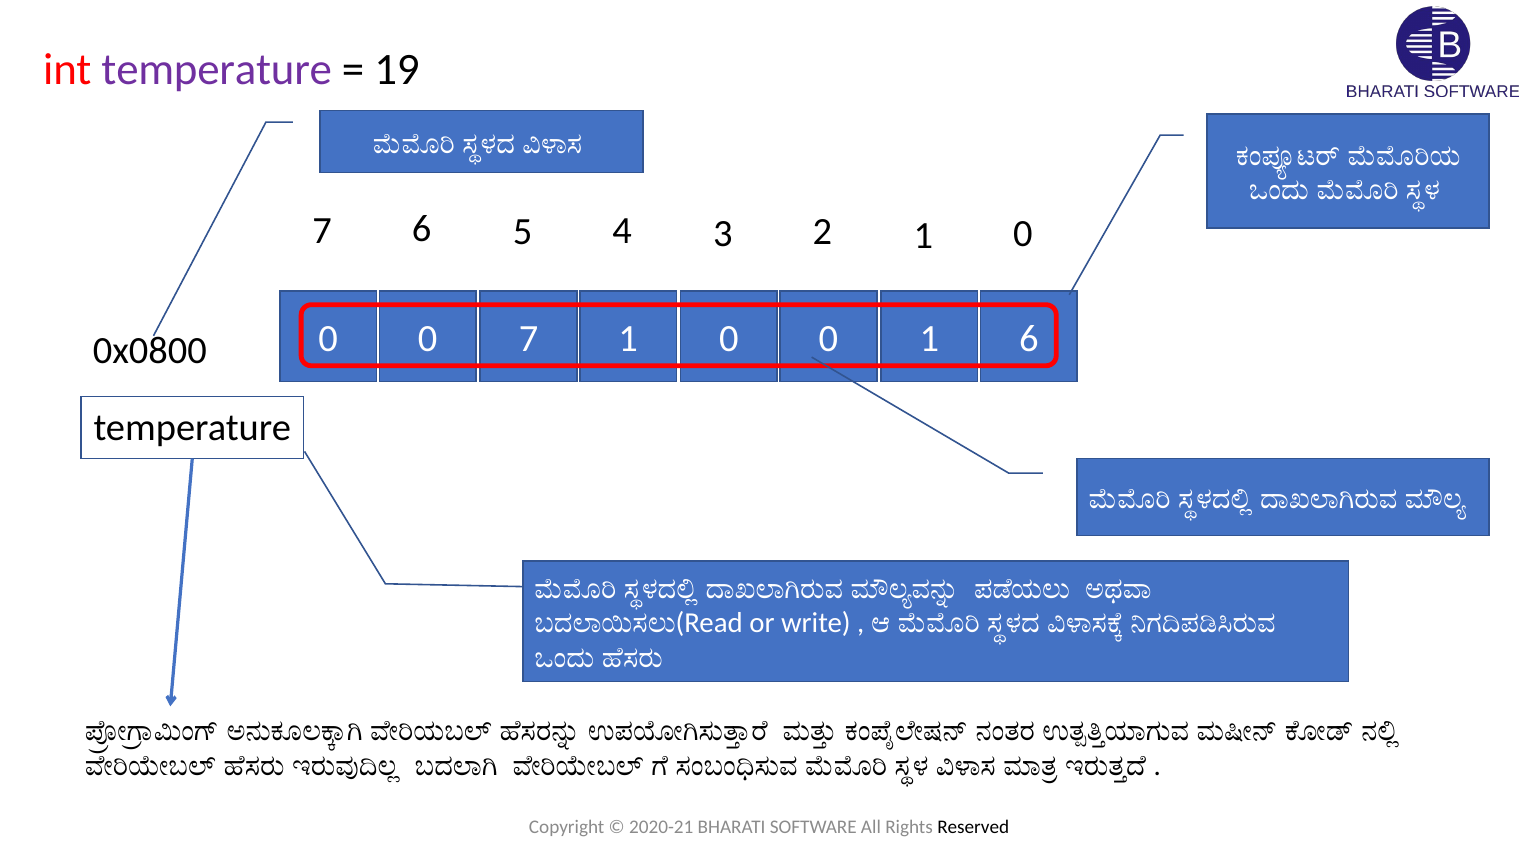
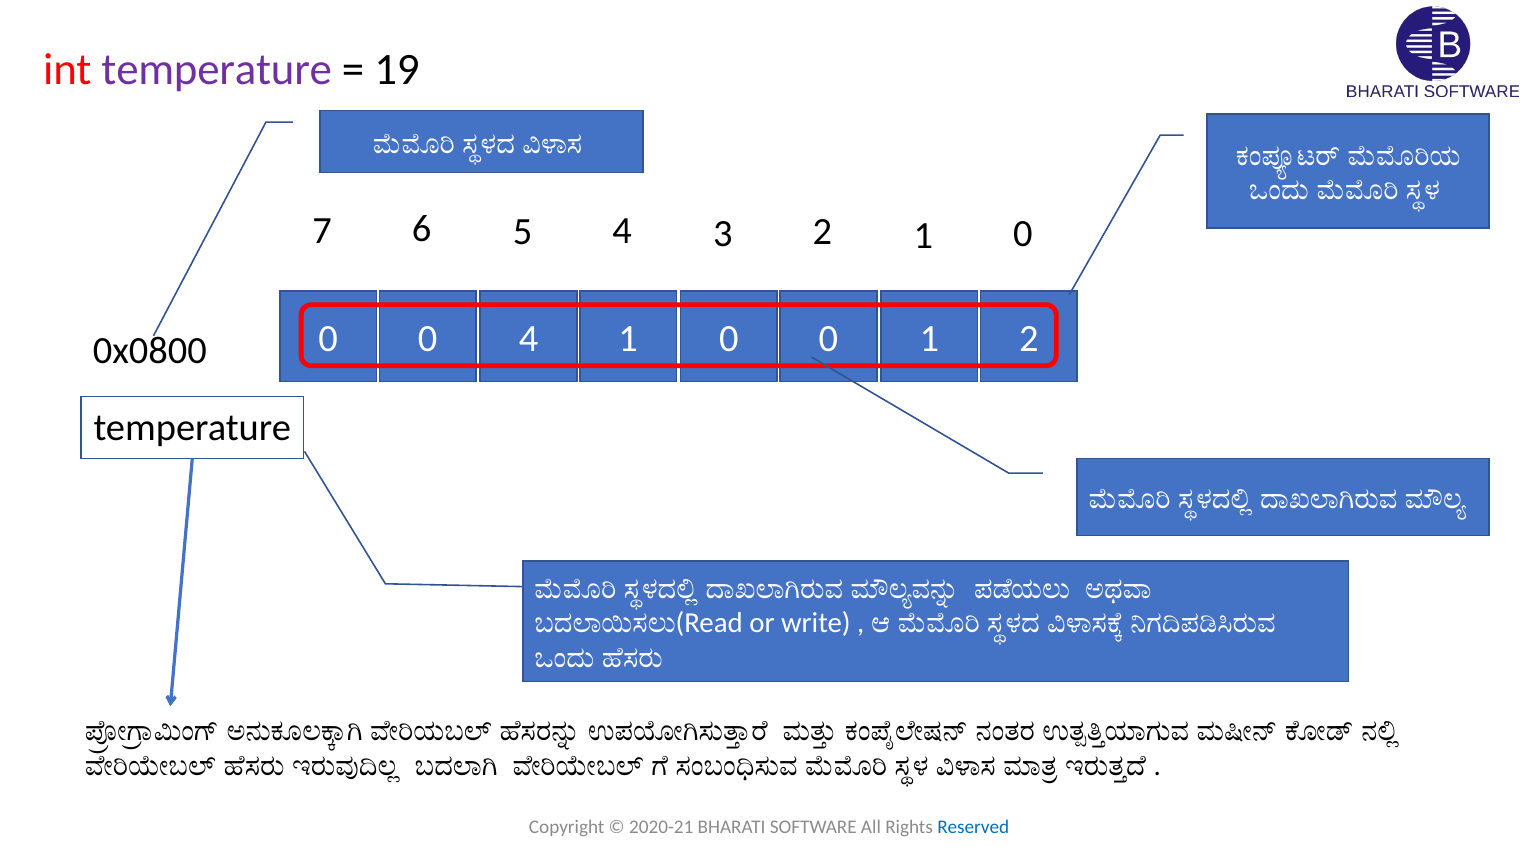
0 7: 7 -> 4
0 0 1 6: 6 -> 2
Reserved colour: black -> blue
